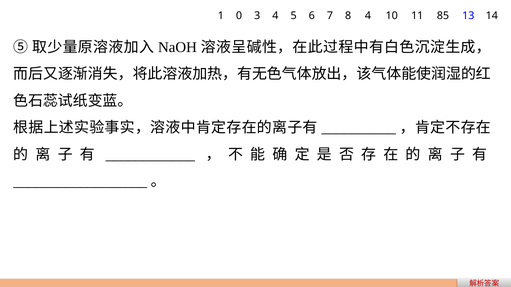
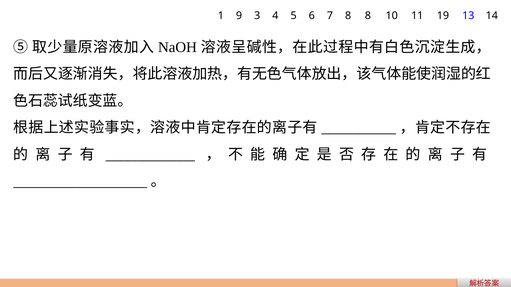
0: 0 -> 9
8 4: 4 -> 8
85: 85 -> 19
